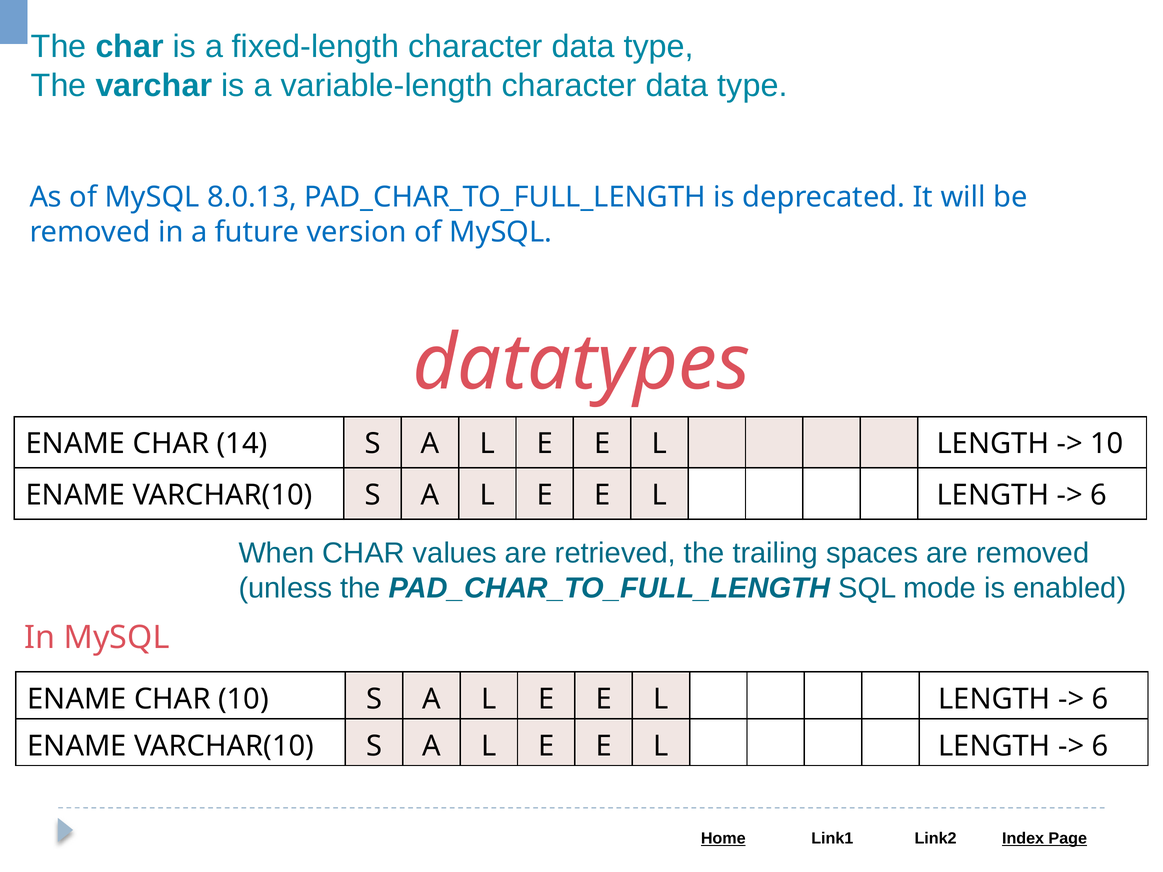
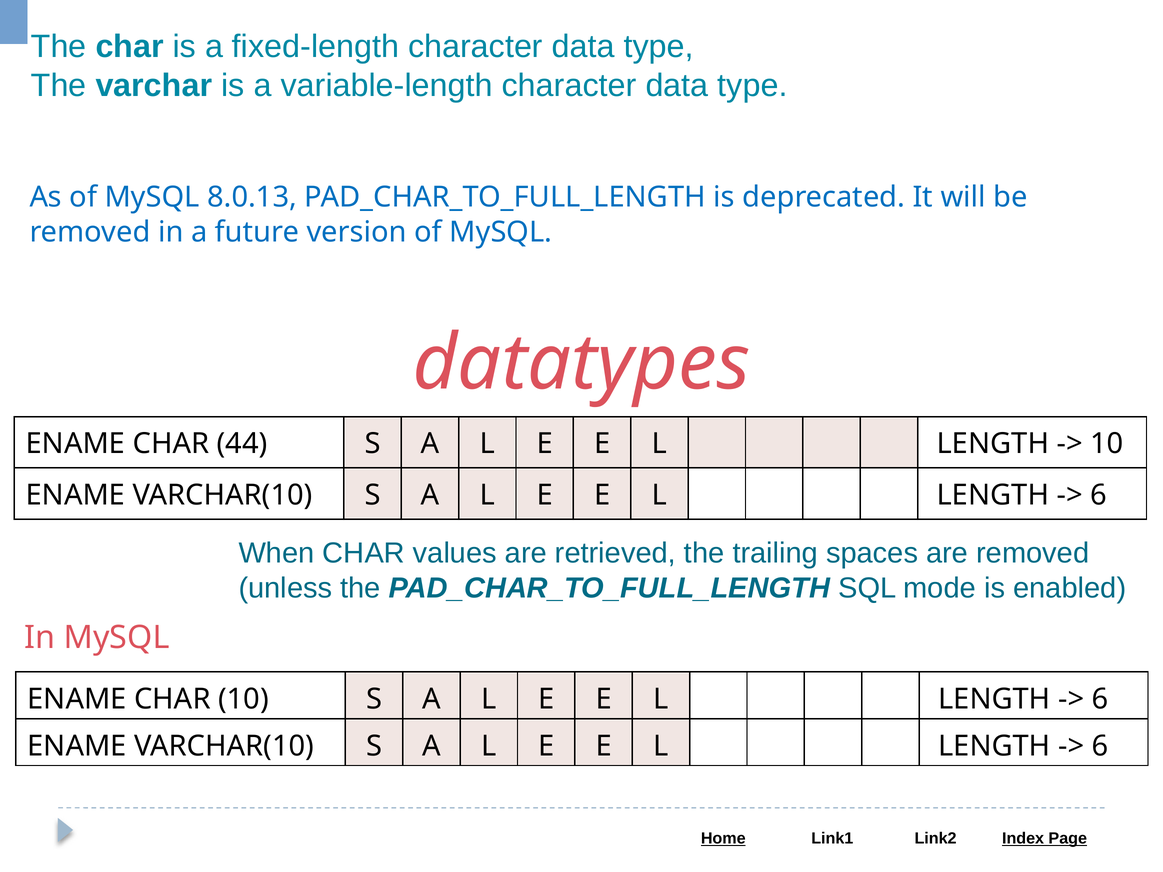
14: 14 -> 44
